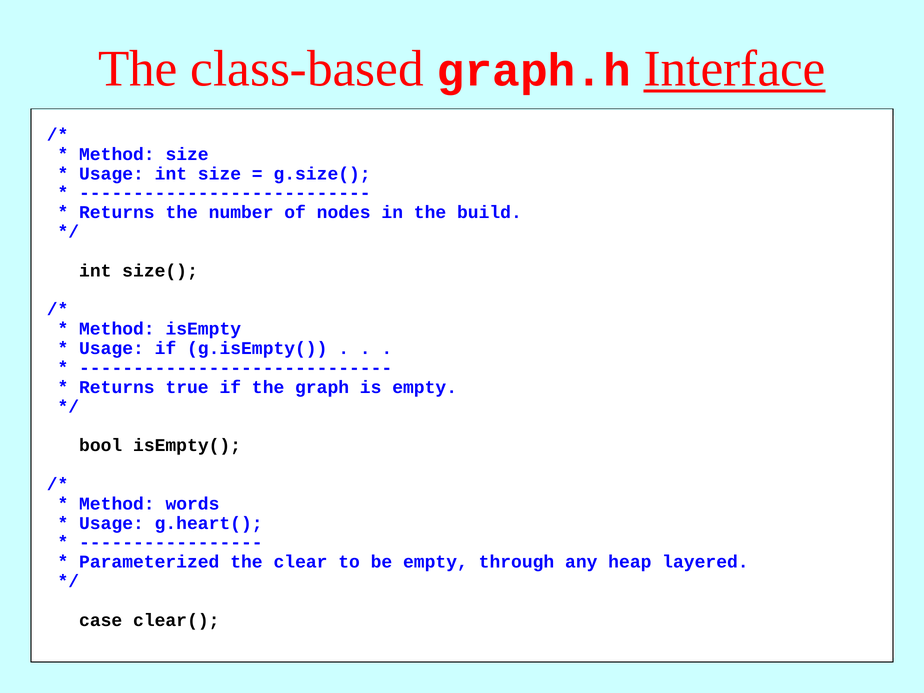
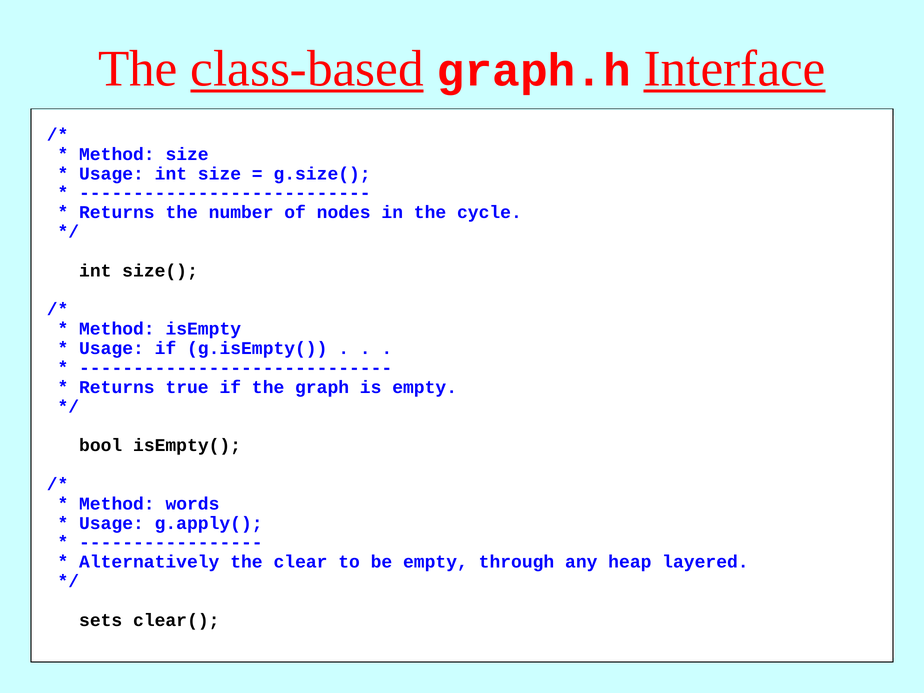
class-based underline: none -> present
build: build -> cycle
g.heart(: g.heart( -> g.apply(
Parameterized: Parameterized -> Alternatively
case: case -> sets
